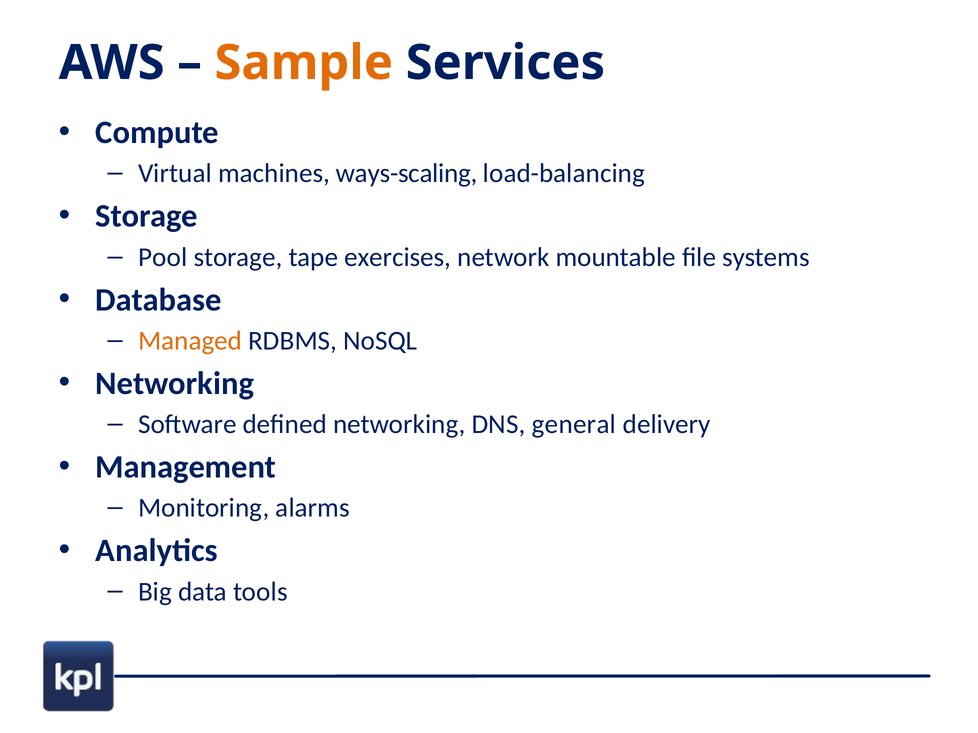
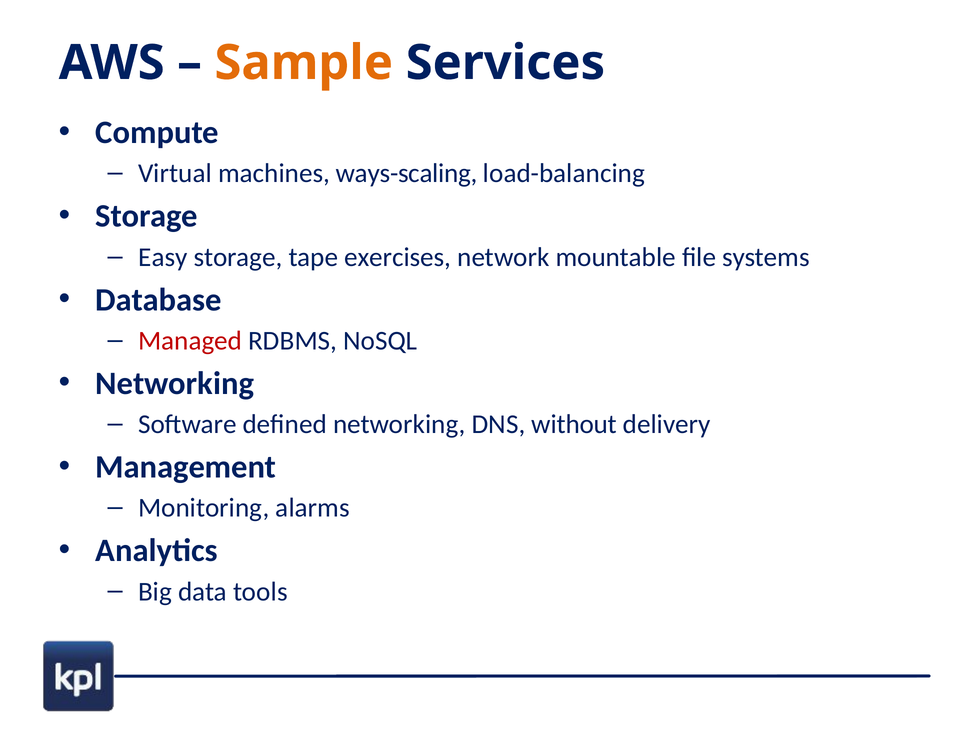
Pool: Pool -> Easy
Managed colour: orange -> red
general: general -> without
